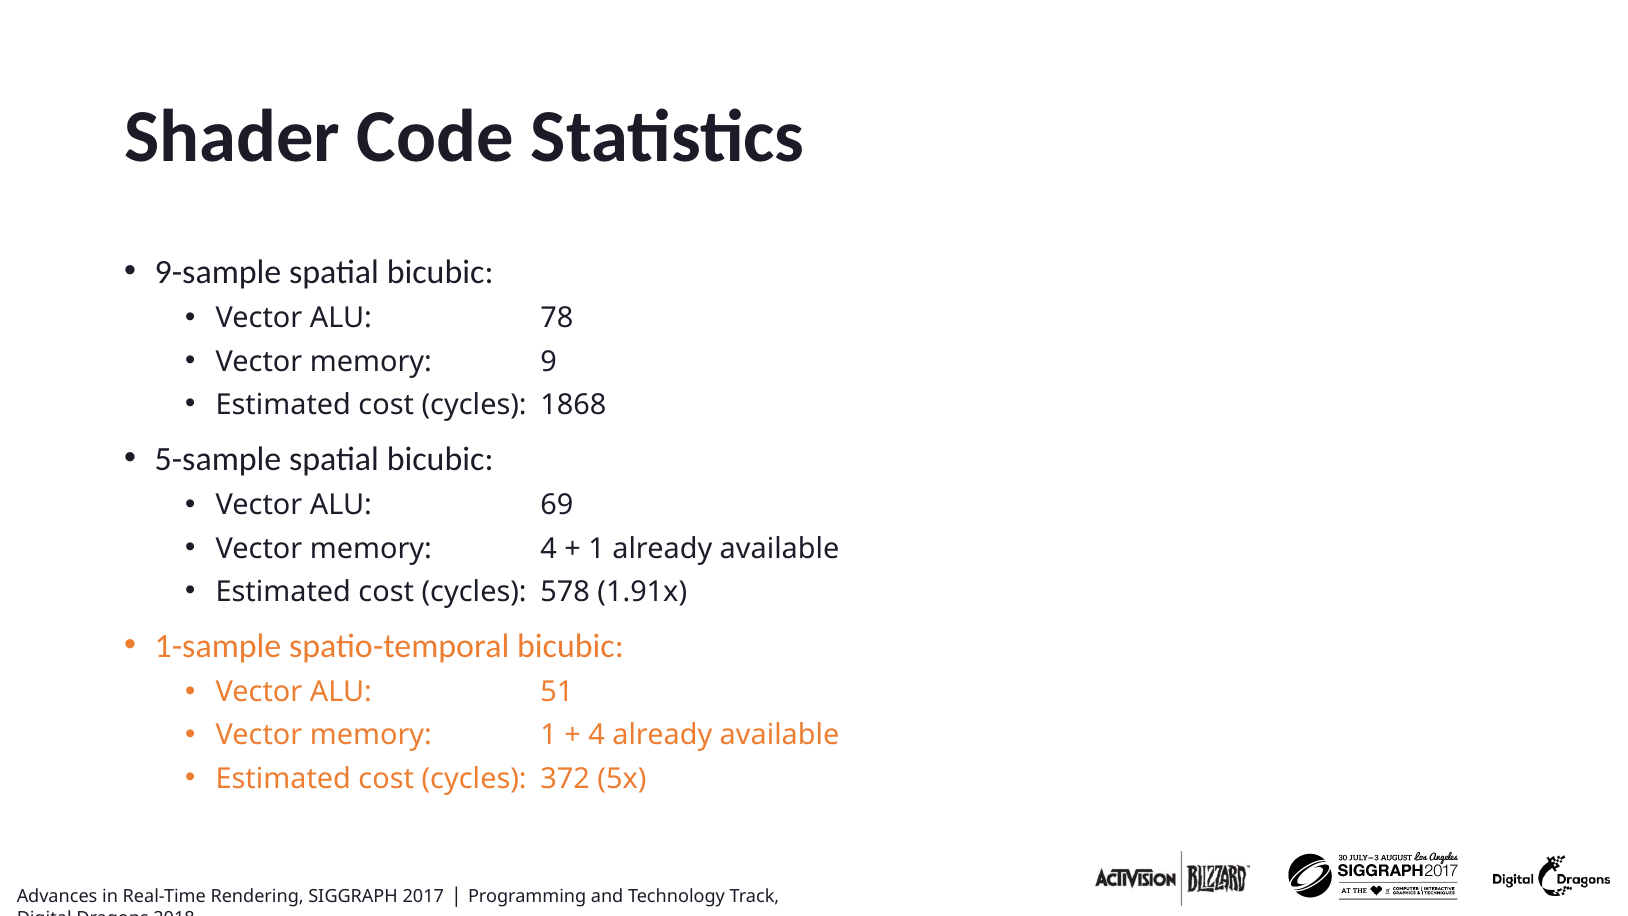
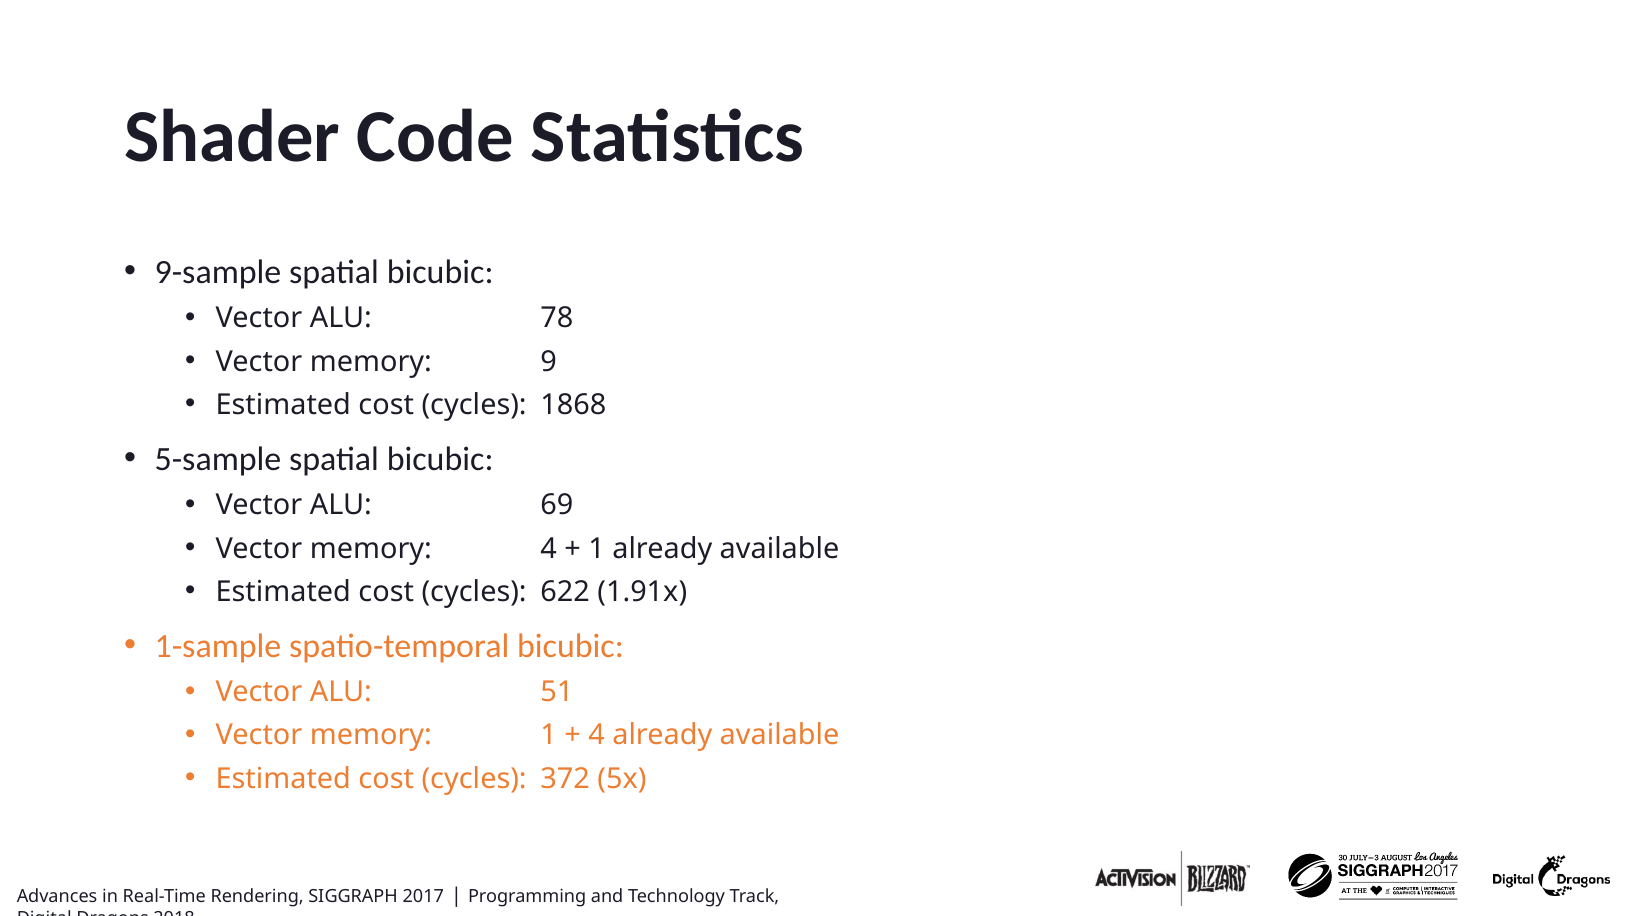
578: 578 -> 622
